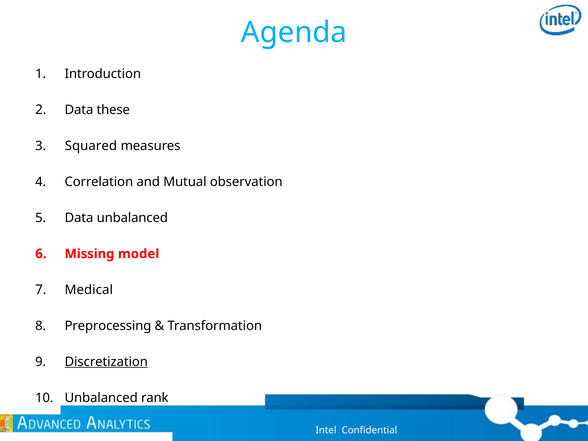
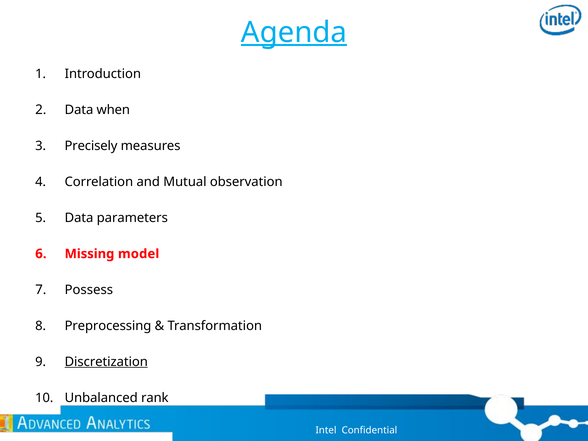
Agenda underline: none -> present
these: these -> when
Squared: Squared -> Precisely
Data unbalanced: unbalanced -> parameters
Medical: Medical -> Possess
